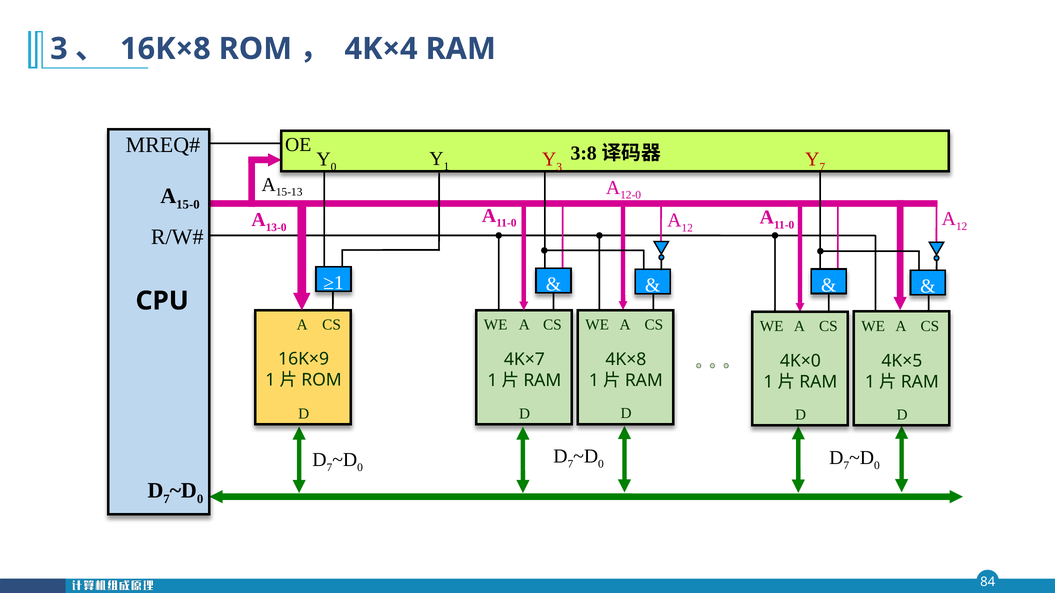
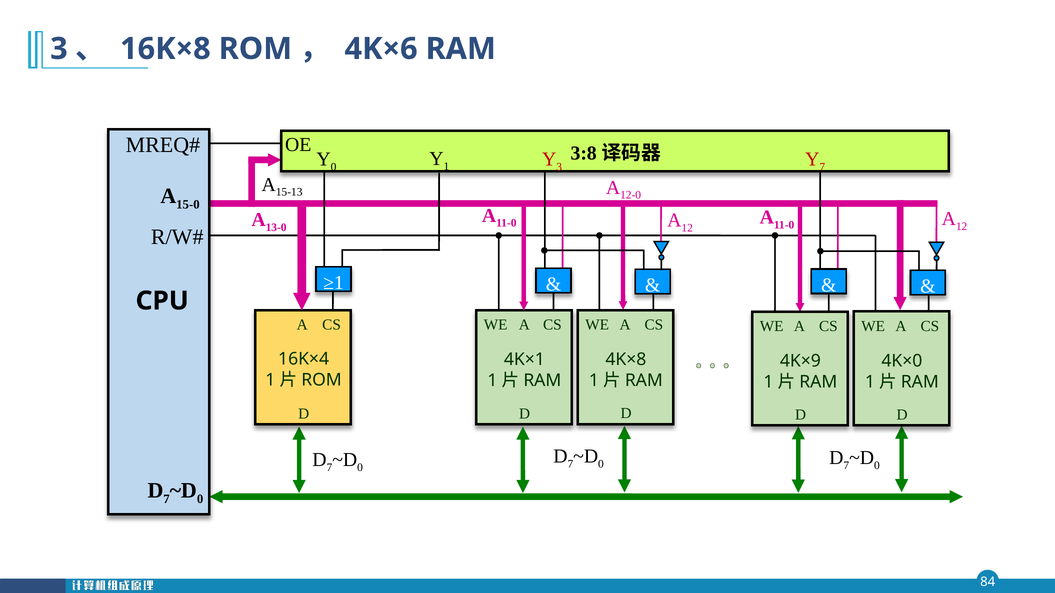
4K×4: 4K×4 -> 4K×6
16K×9: 16K×9 -> 16K×4
4K×7: 4K×7 -> 4K×1
4K×5: 4K×5 -> 4K×0
4K×0: 4K×0 -> 4K×9
